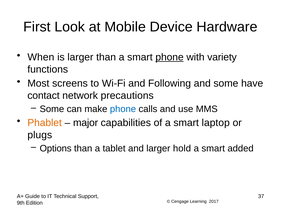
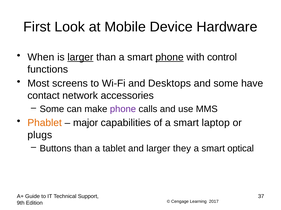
larger at (80, 57) underline: none -> present
variety: variety -> control
Following: Following -> Desktops
precautions: precautions -> accessories
phone at (123, 109) colour: blue -> purple
Options: Options -> Buttons
hold: hold -> they
added: added -> optical
